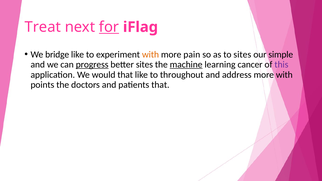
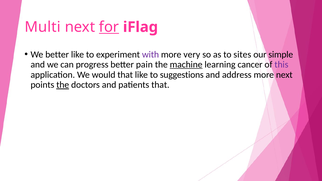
Treat: Treat -> Multi
We bridge: bridge -> better
with at (150, 54) colour: orange -> purple
pain: pain -> very
progress underline: present -> none
better sites: sites -> pain
throughout: throughout -> suggestions
more with: with -> next
the at (63, 85) underline: none -> present
